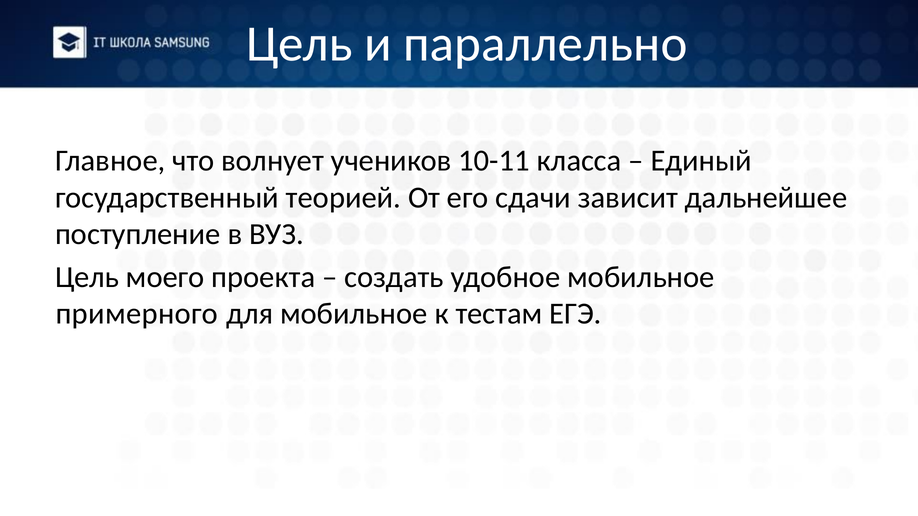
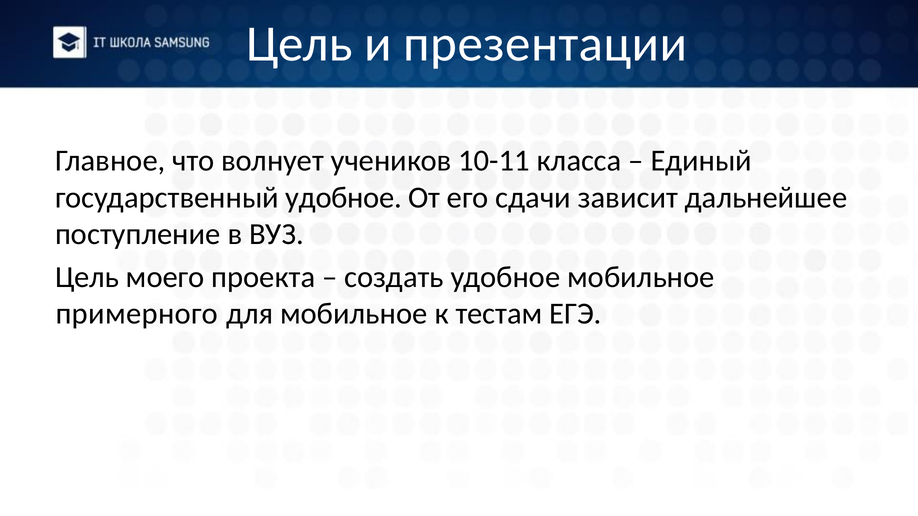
параллельно: параллельно -> презентации
государственный теорией: теорией -> удобное
